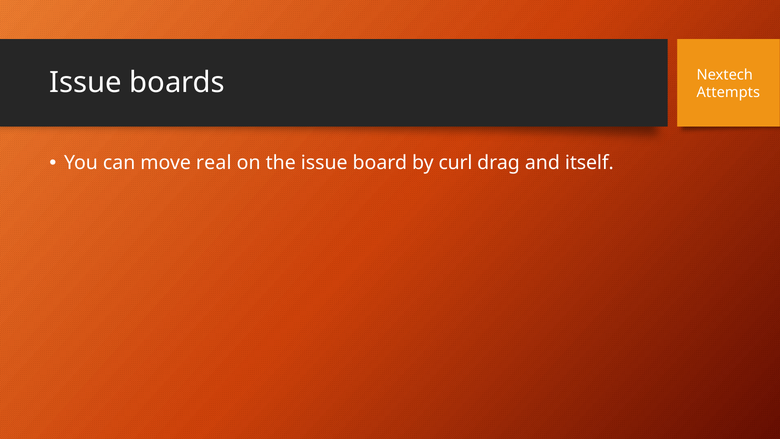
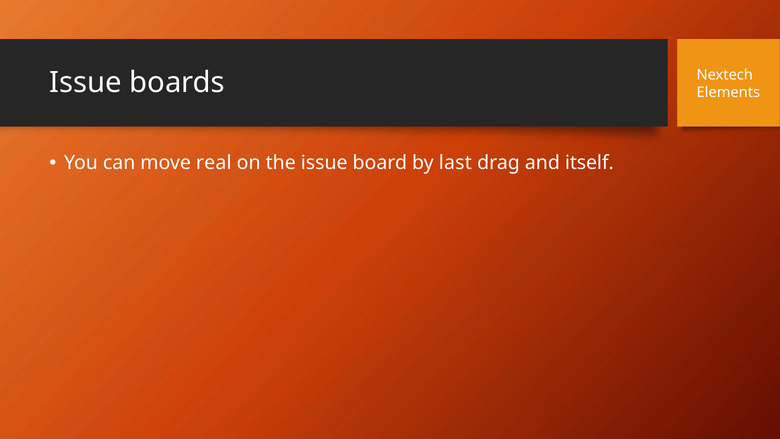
Attempts: Attempts -> Elements
curl: curl -> last
